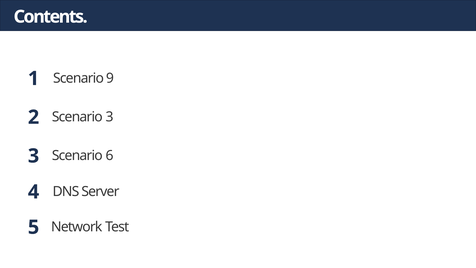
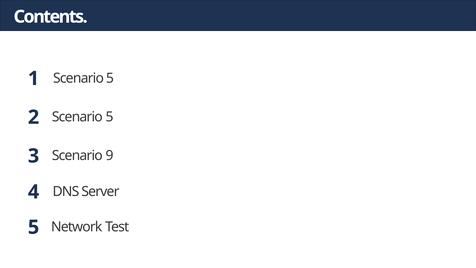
1 Scenario 9: 9 -> 5
2 Scenario 3: 3 -> 5
6: 6 -> 9
